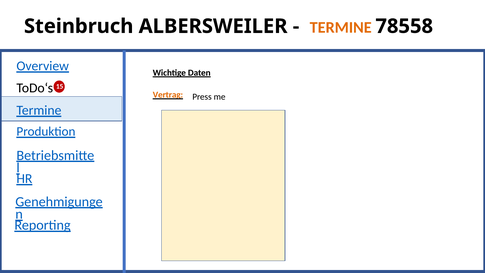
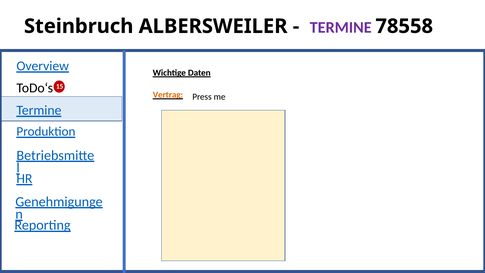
TERMINE at (341, 28) colour: orange -> purple
